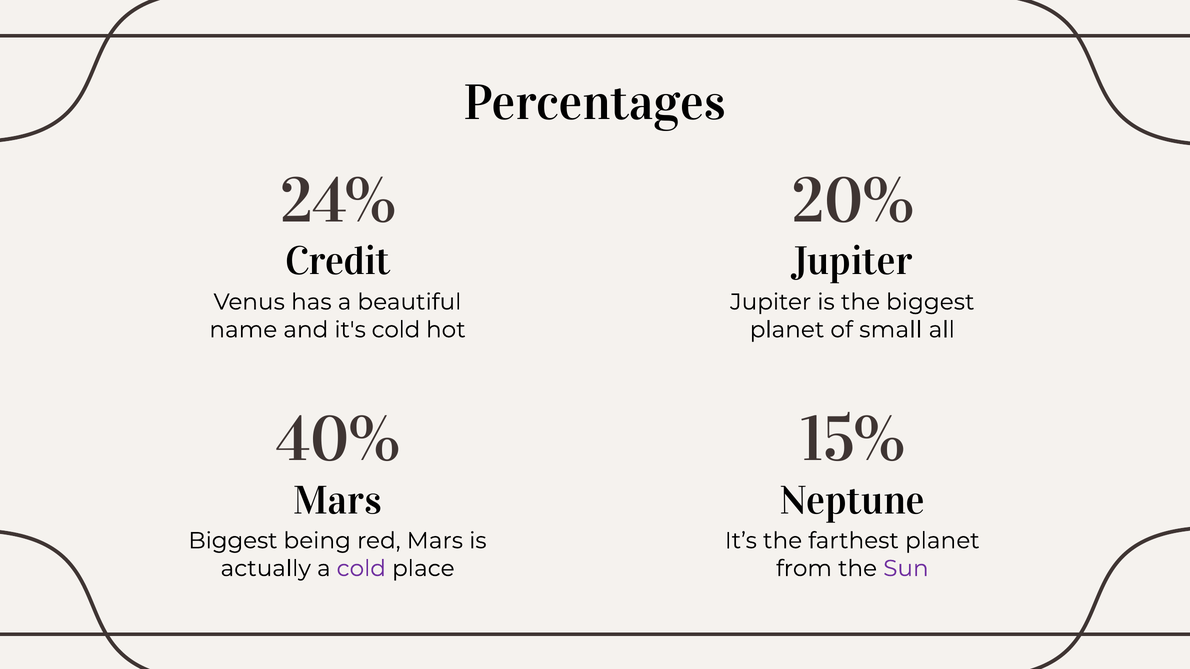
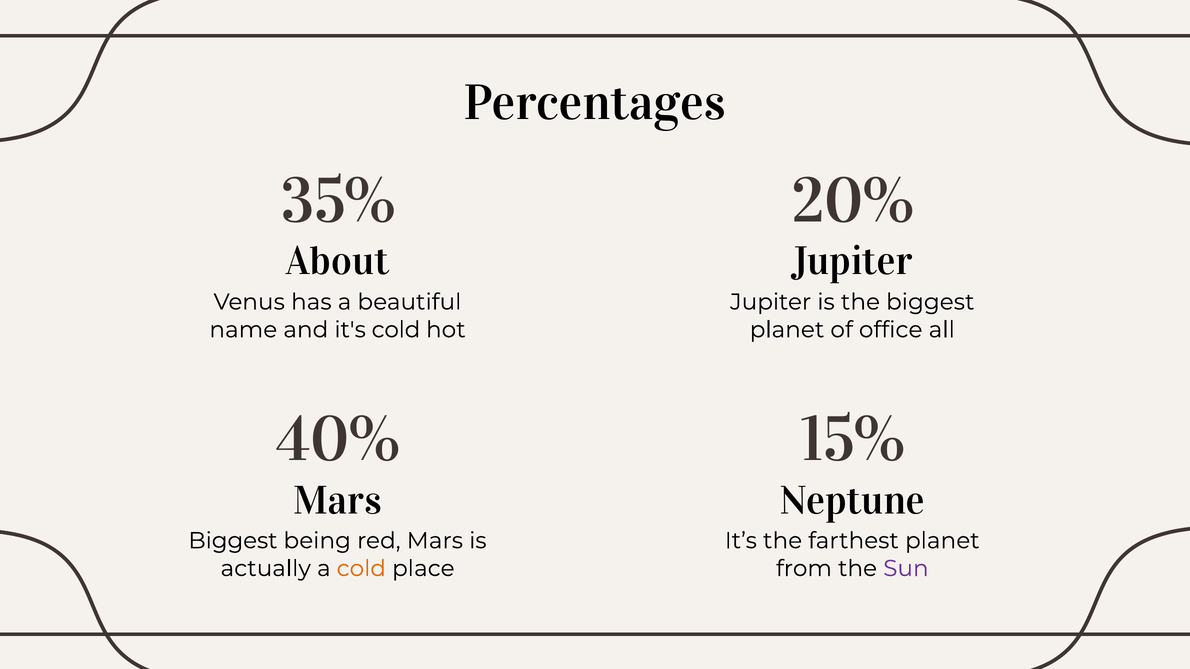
24%: 24% -> 35%
Credit: Credit -> About
small: small -> office
cold at (361, 569) colour: purple -> orange
